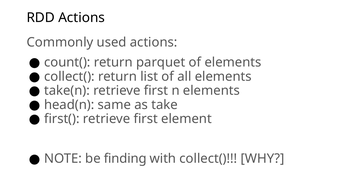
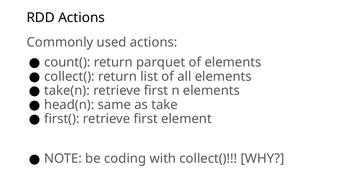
finding: finding -> coding
